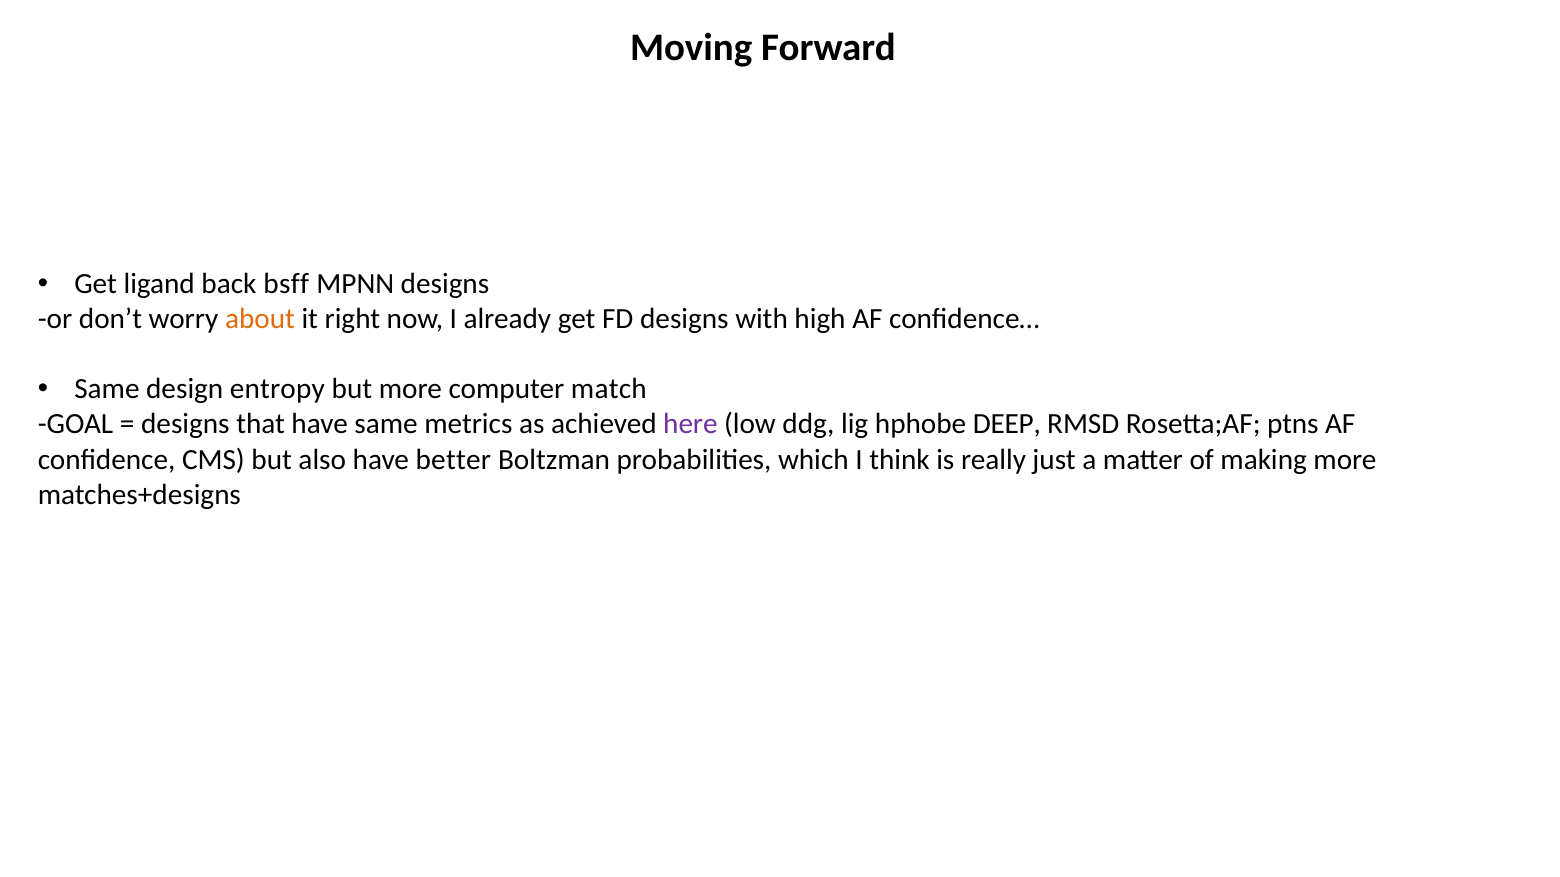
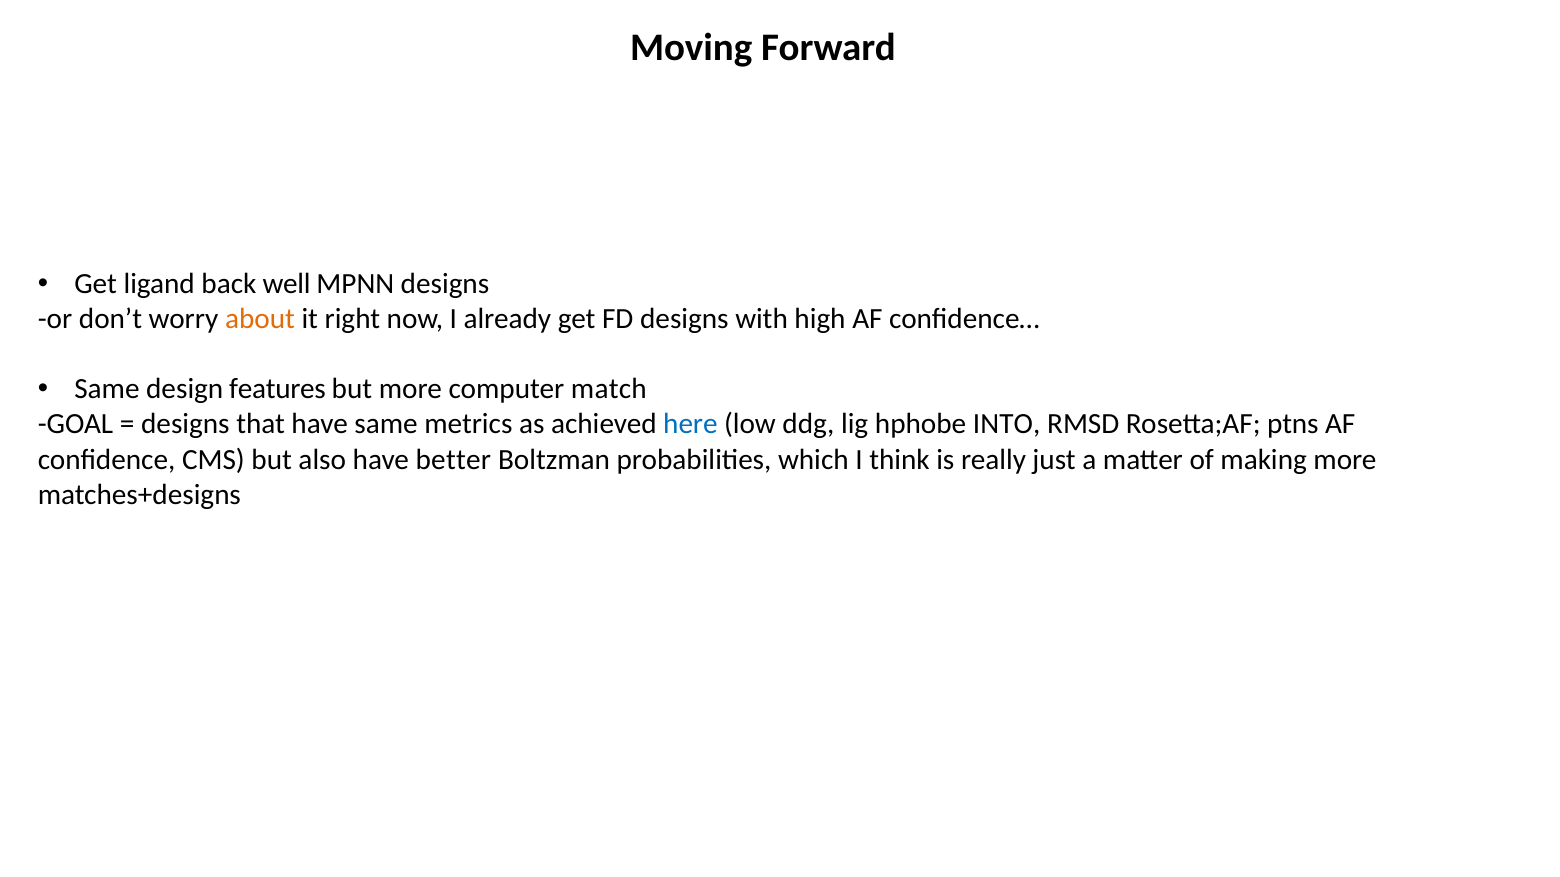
bsff: bsff -> well
entropy: entropy -> features
here colour: purple -> blue
DEEP: DEEP -> INTO
